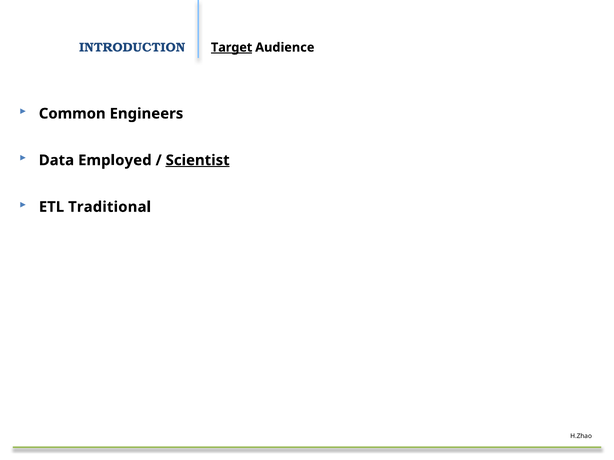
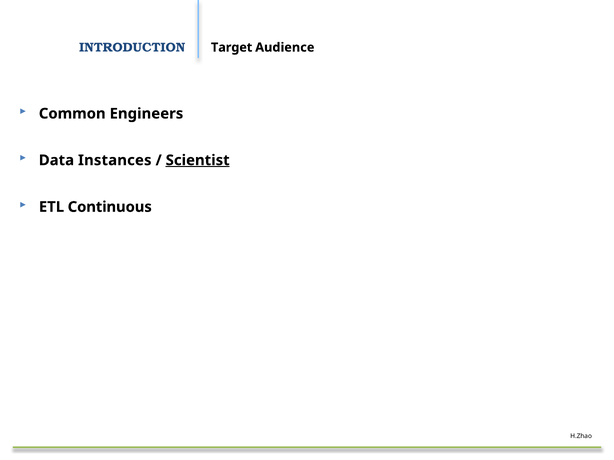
Target underline: present -> none
Employed: Employed -> Instances
Traditional: Traditional -> Continuous
